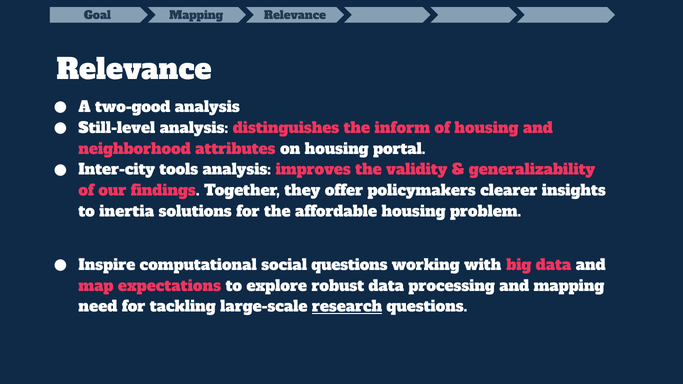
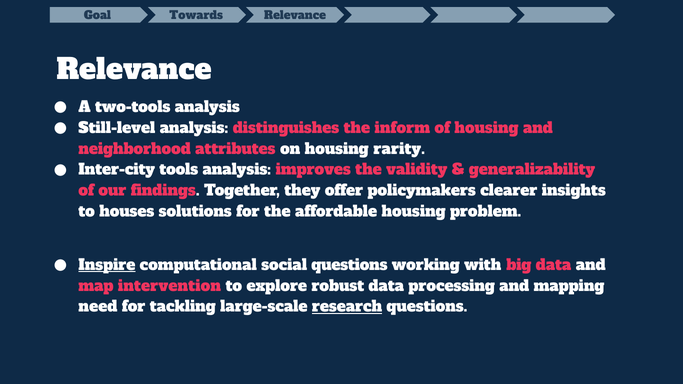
Goal Mapping: Mapping -> Towards
two-good: two-good -> two-tools
portal: portal -> rarity
inertia: inertia -> houses
Inspire underline: none -> present
expectations: expectations -> intervention
